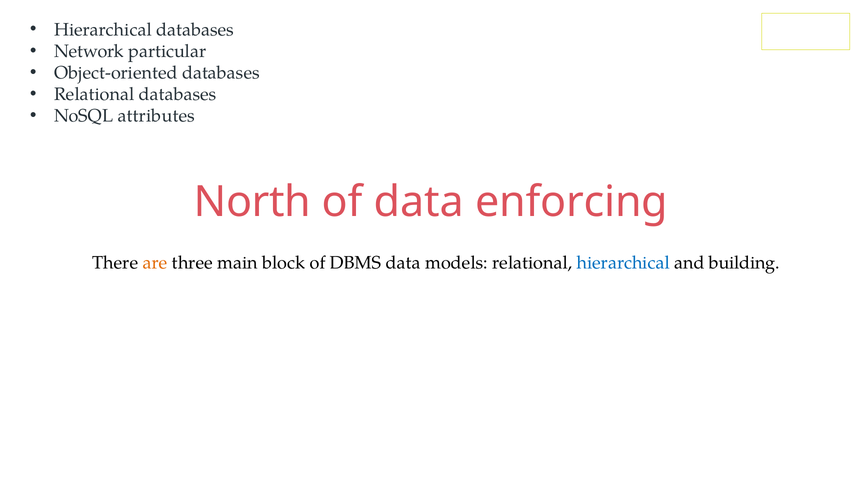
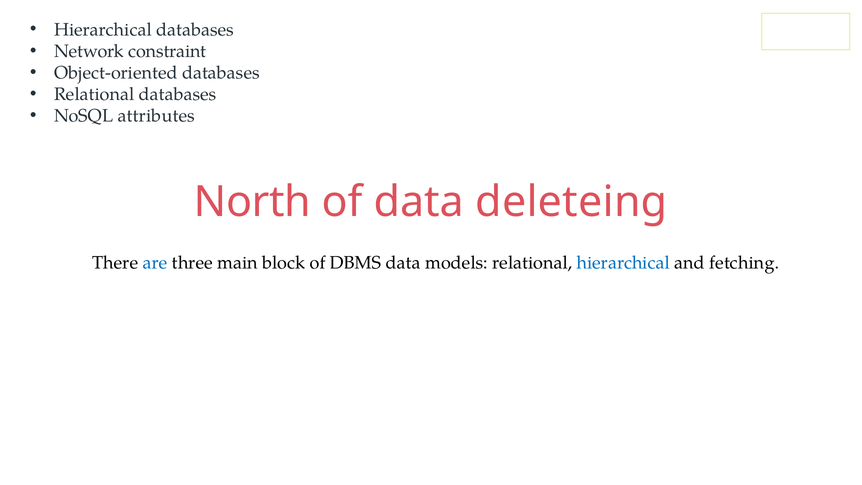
particular: particular -> constraint
enforcing: enforcing -> deleteing
are colour: orange -> blue
building: building -> fetching
